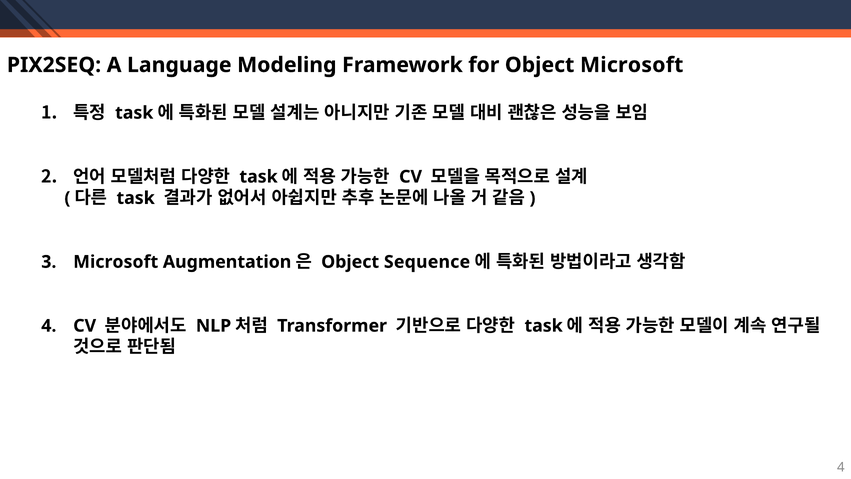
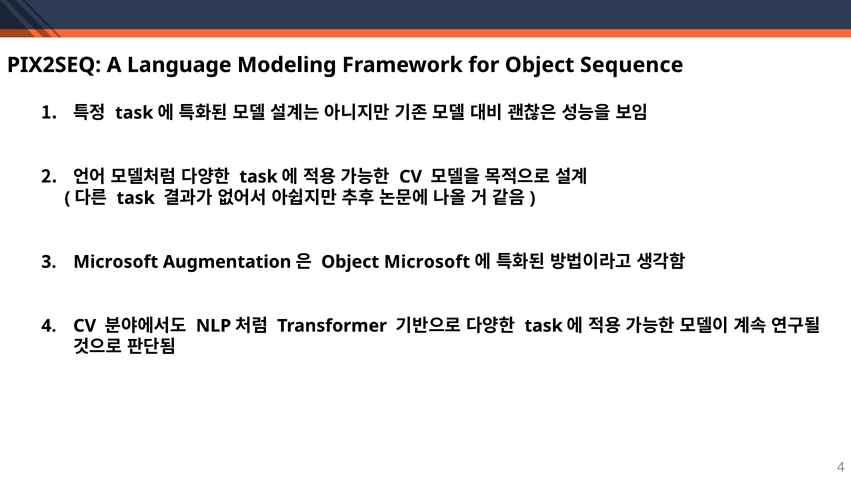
Object Microsoft: Microsoft -> Sequence
Object Sequence: Sequence -> Microsoft
